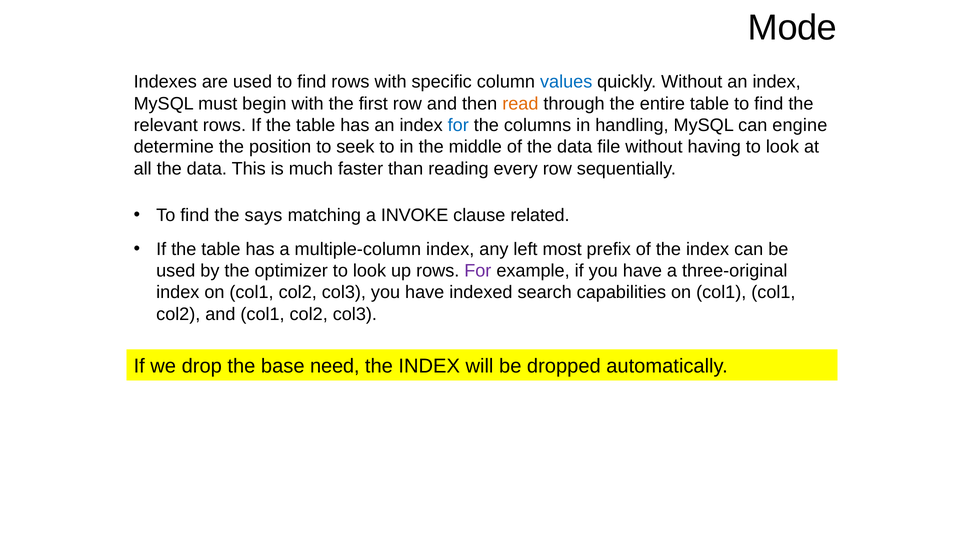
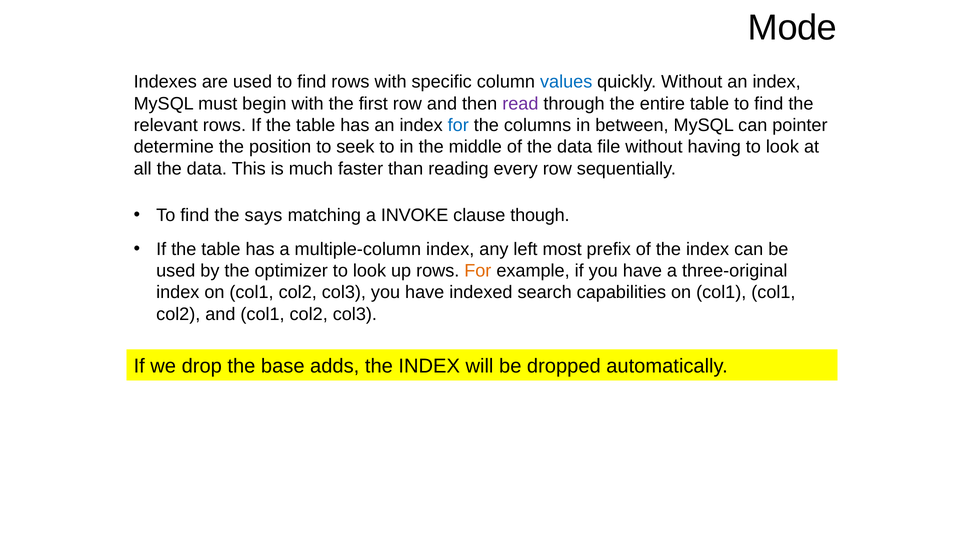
read colour: orange -> purple
handling: handling -> between
engine: engine -> pointer
related: related -> though
For at (478, 271) colour: purple -> orange
need: need -> adds
